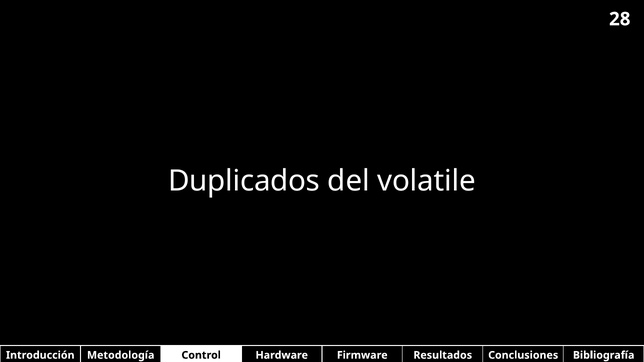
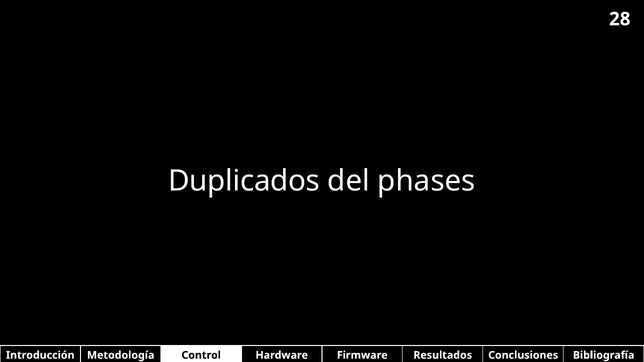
volatile: volatile -> phases
